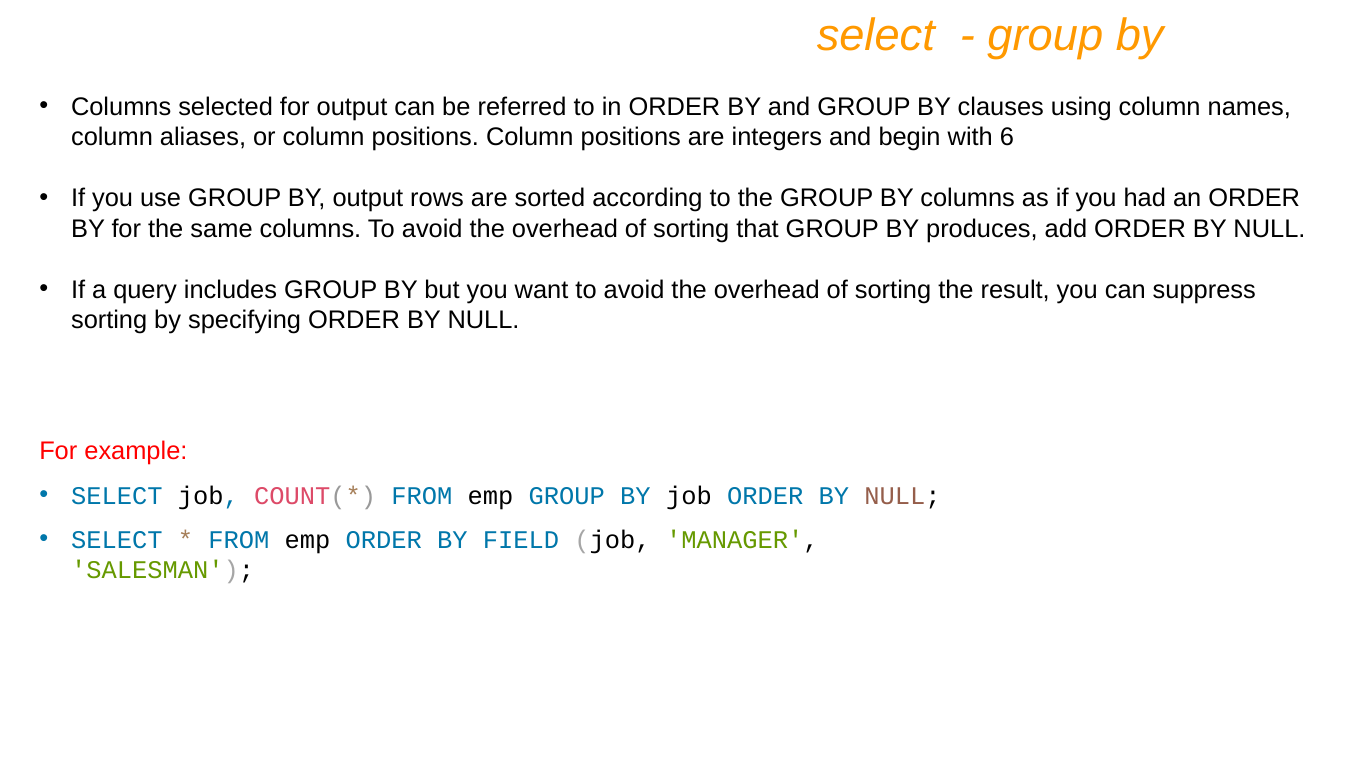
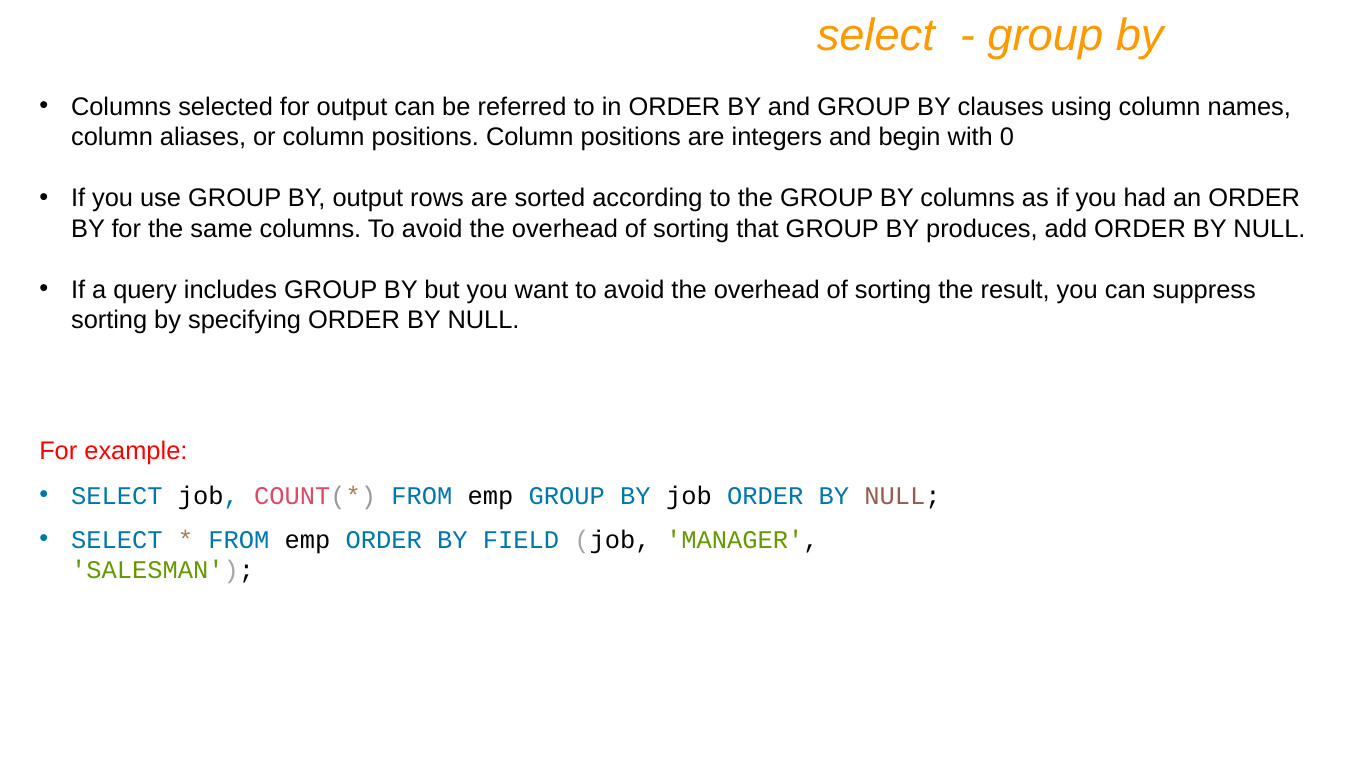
6: 6 -> 0
